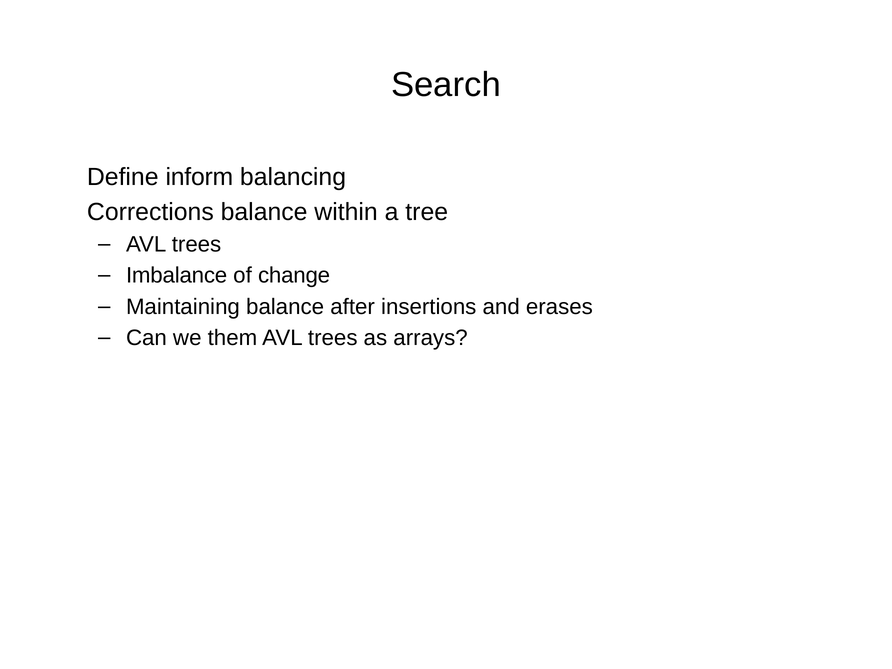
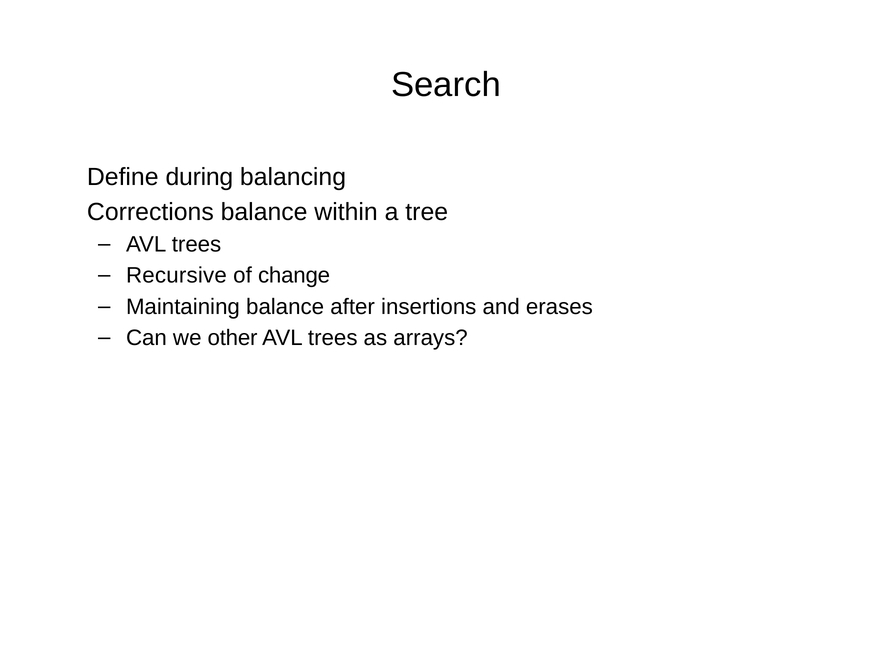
inform: inform -> during
Imbalance: Imbalance -> Recursive
them: them -> other
